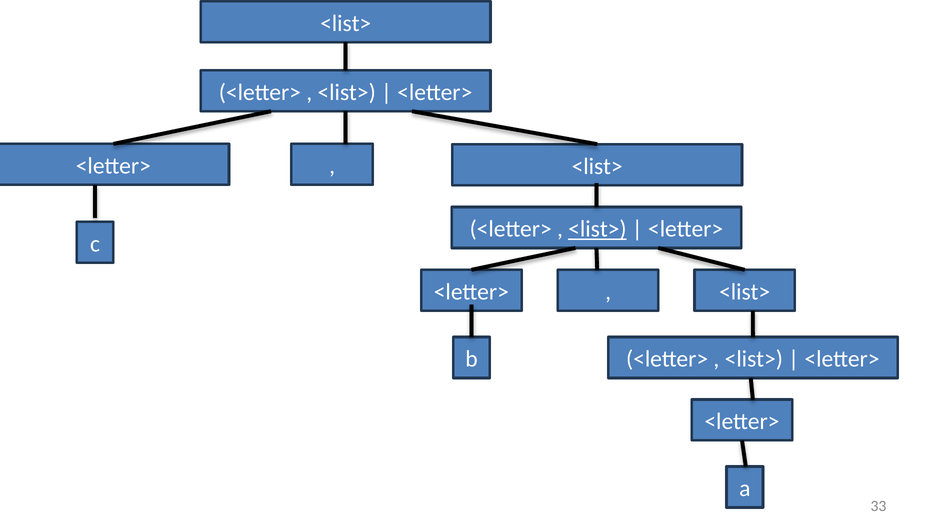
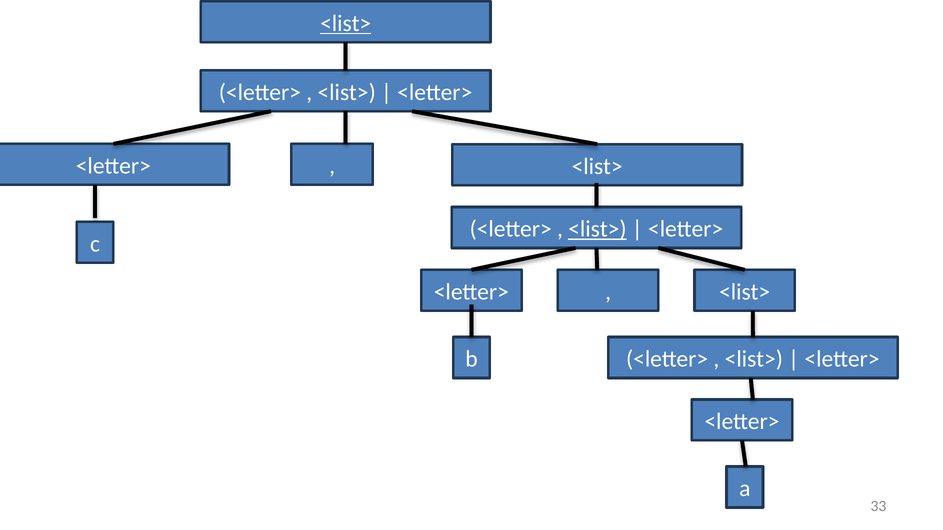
<list> at (346, 23) underline: none -> present
